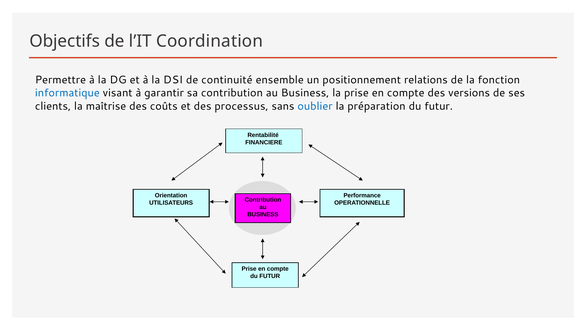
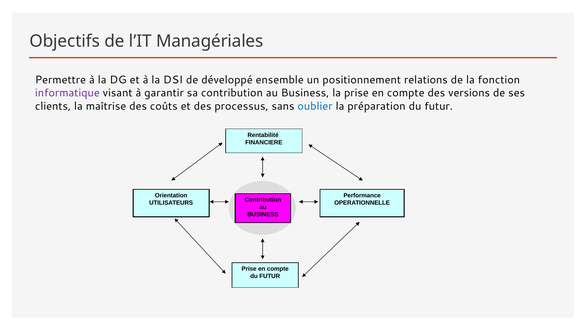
Coordination: Coordination -> Managériales
continuité: continuité -> développé
informatique colour: blue -> purple
